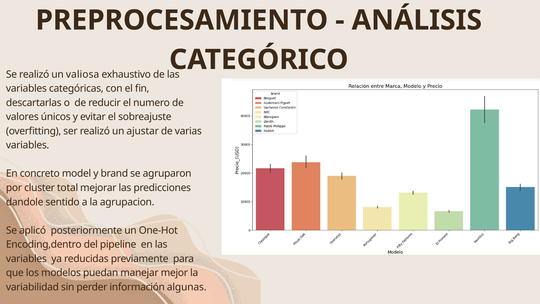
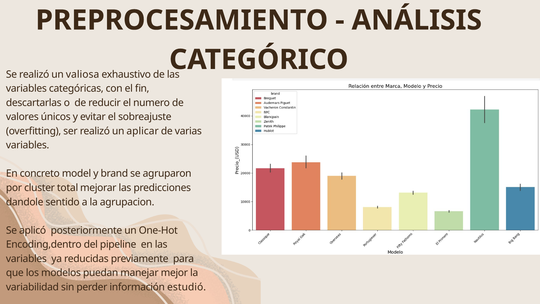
ajustar: ajustar -> aplicar
algunas: algunas -> estudió
